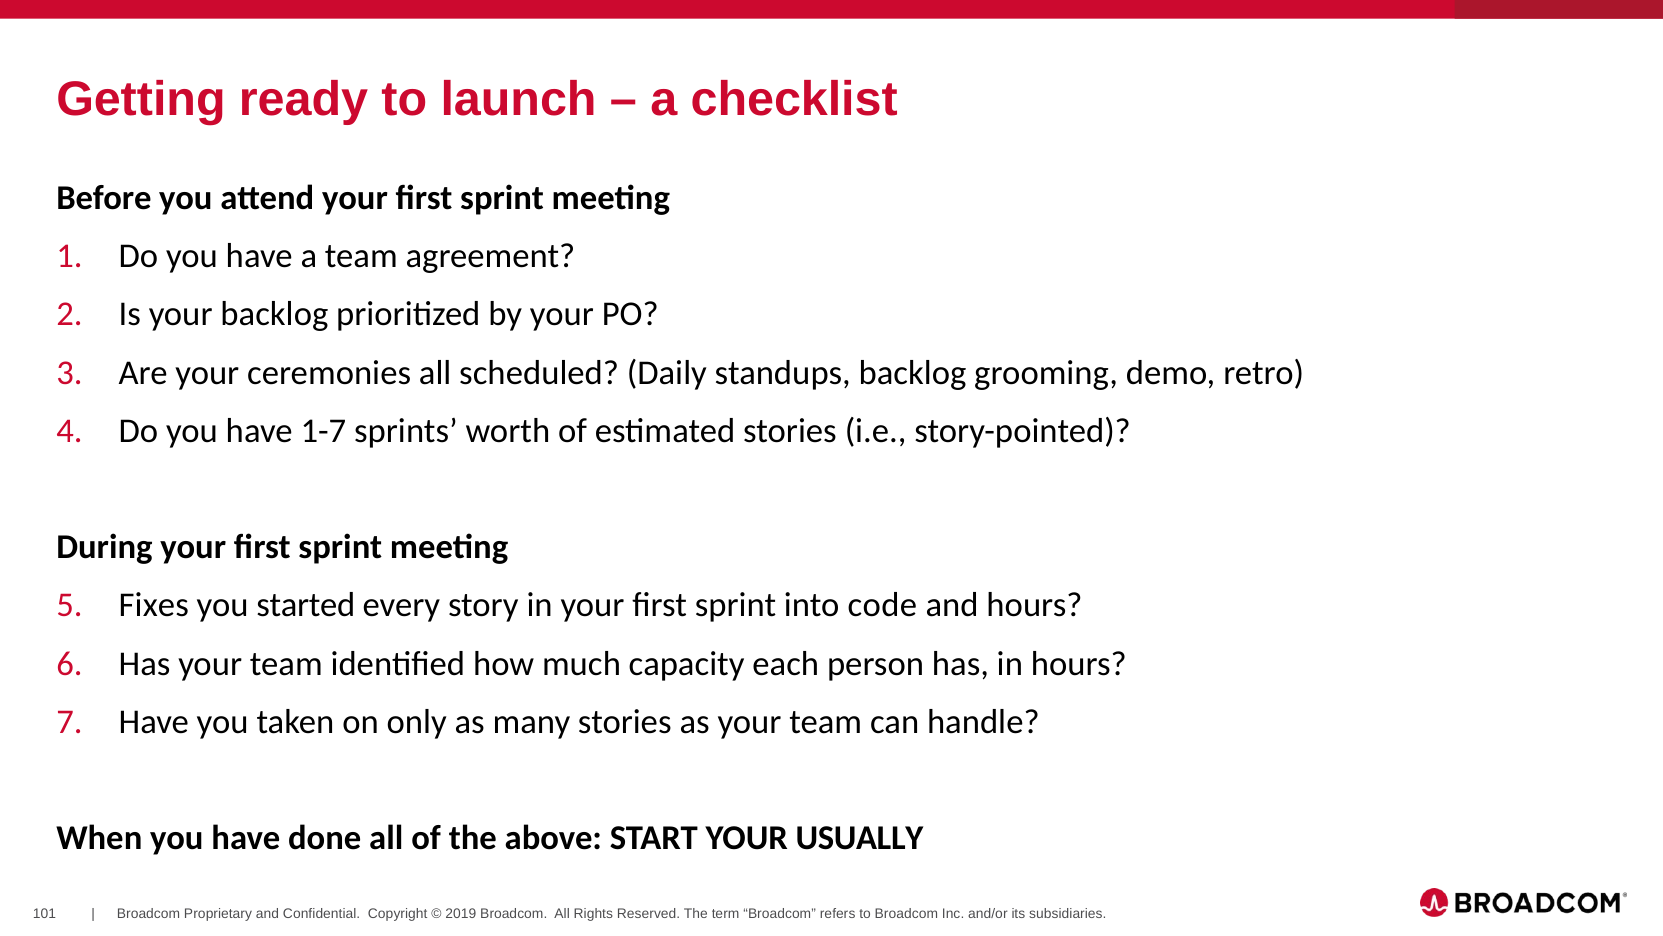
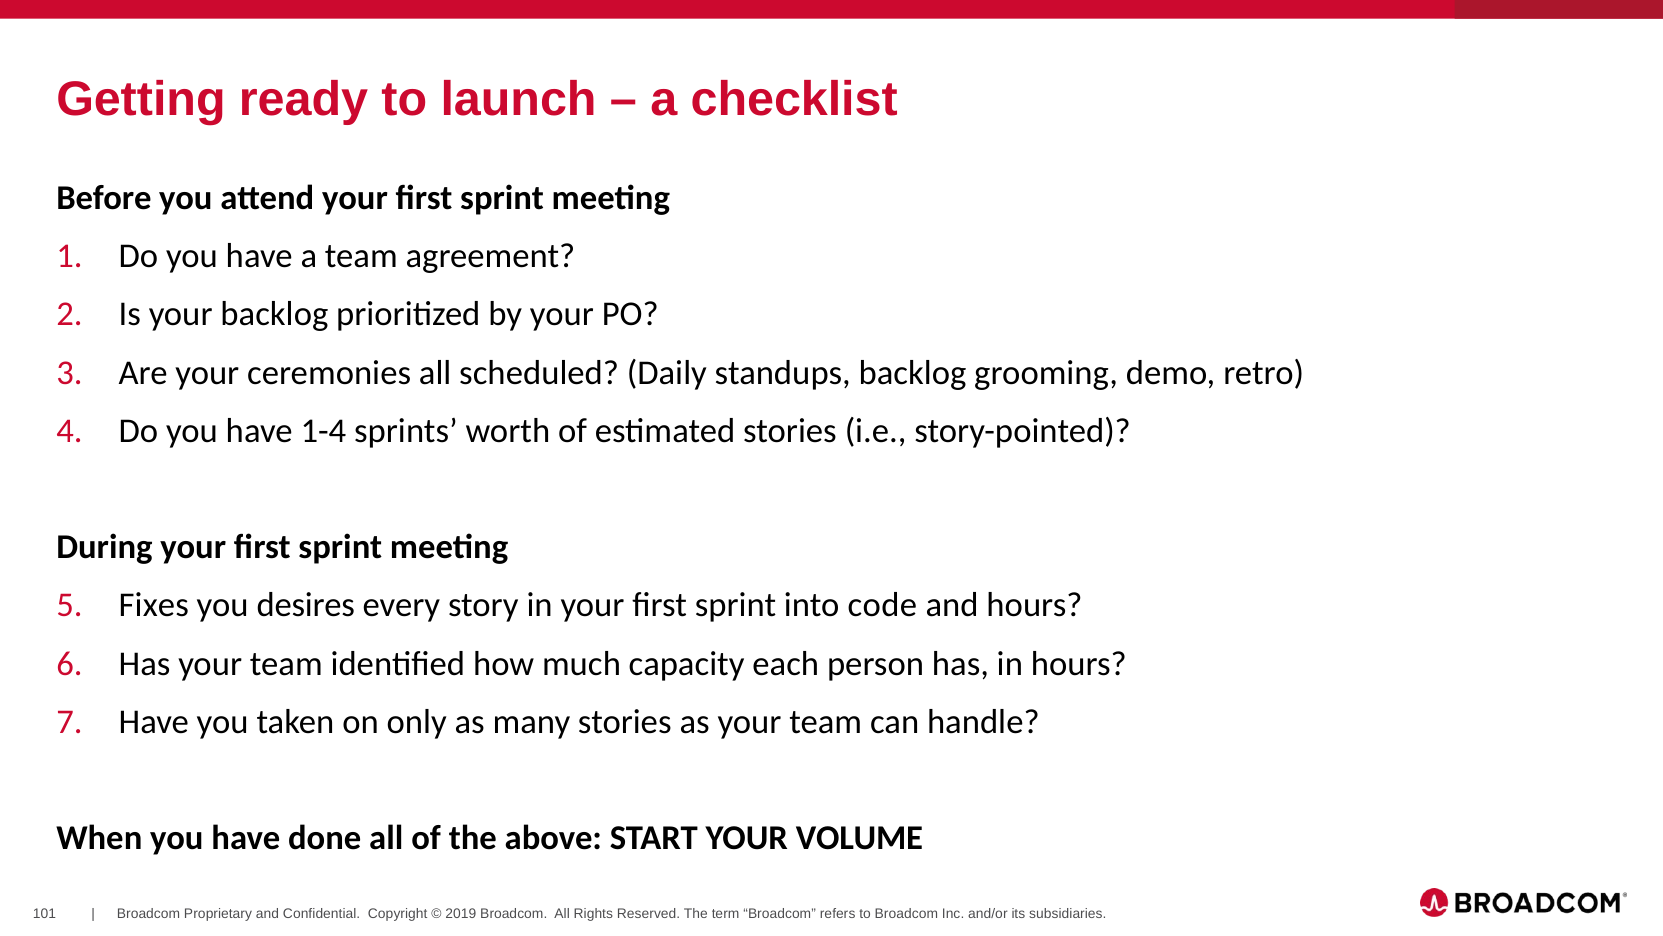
1-7: 1-7 -> 1-4
started: started -> desires
USUALLY: USUALLY -> VOLUME
